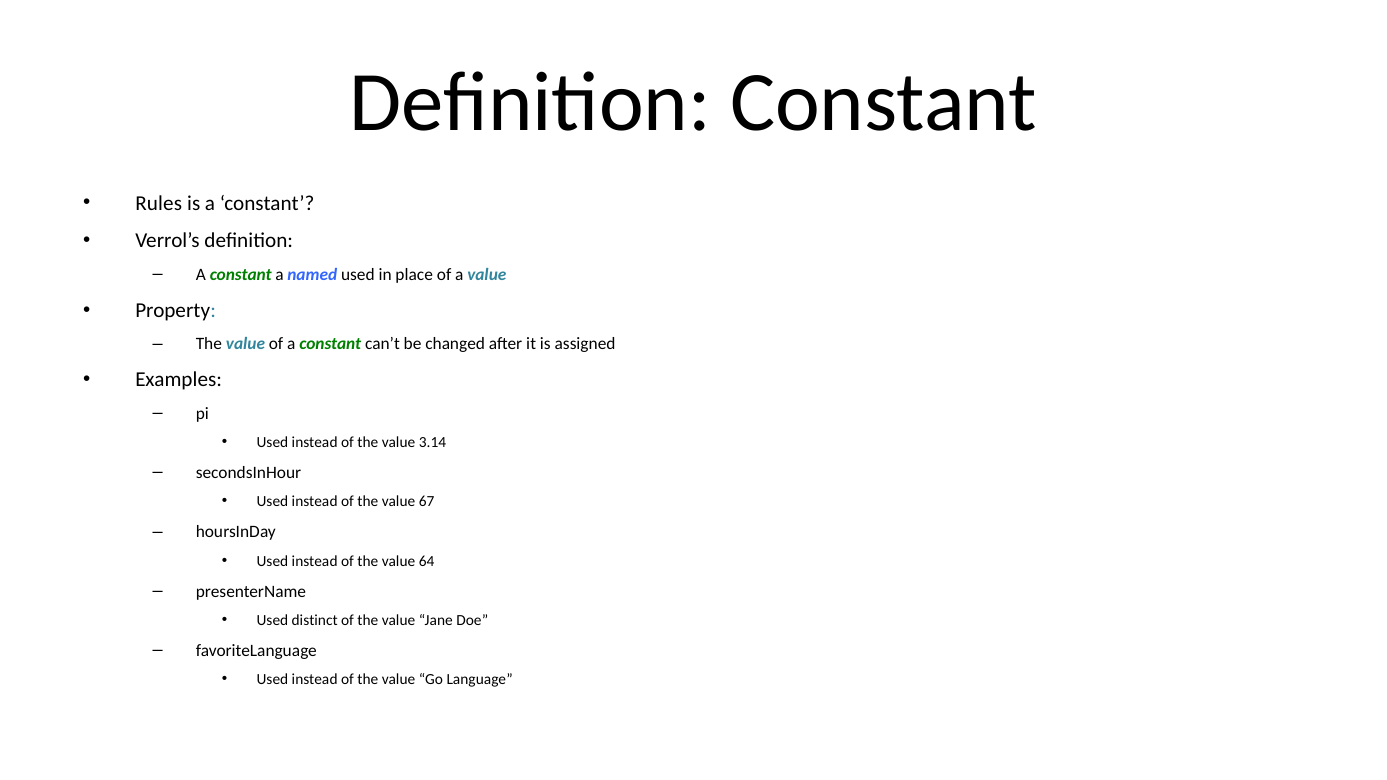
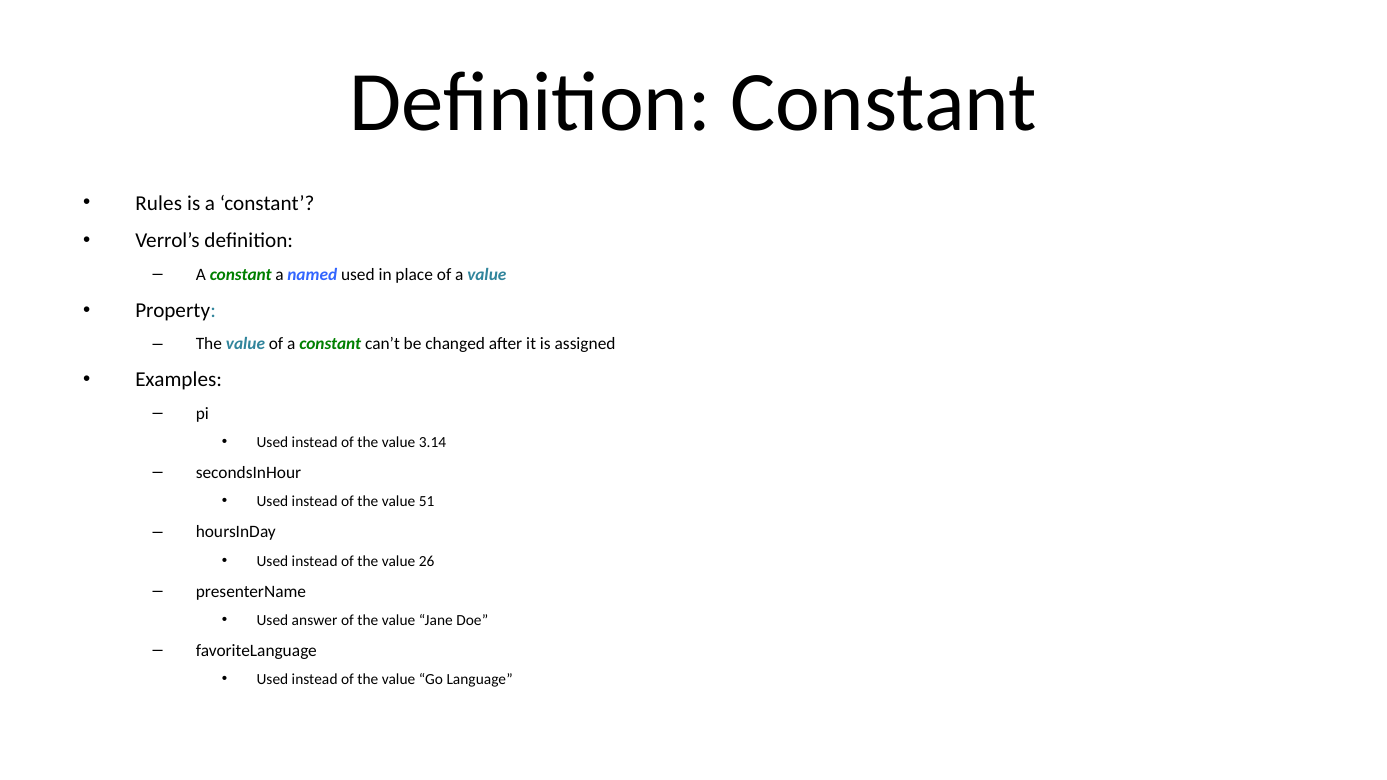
67: 67 -> 51
64: 64 -> 26
distinct: distinct -> answer
